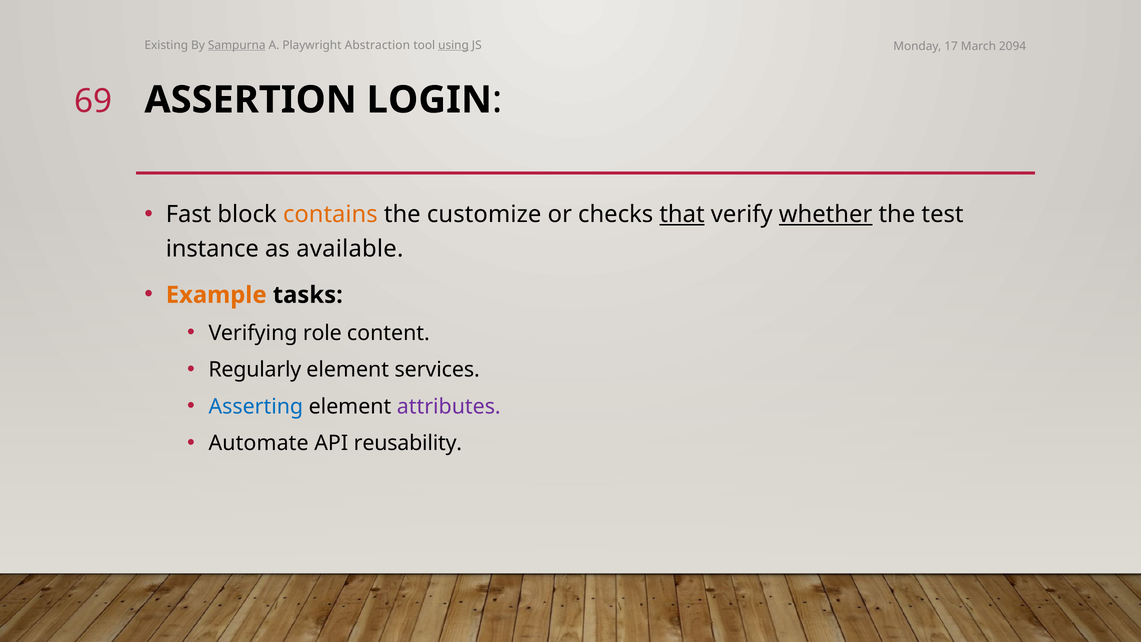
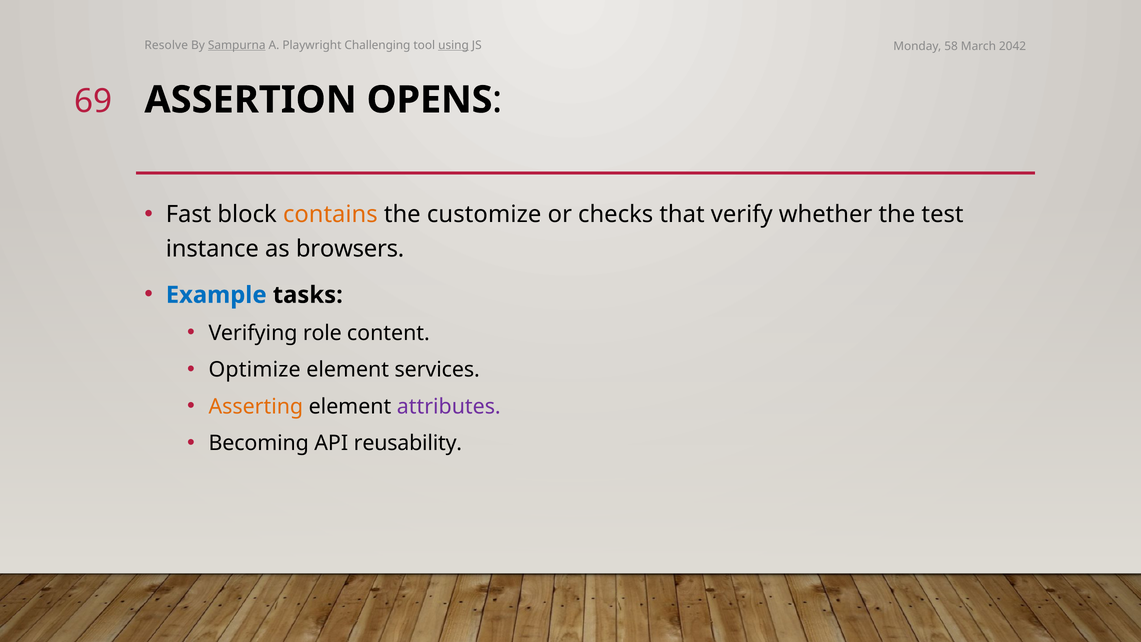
Existing: Existing -> Resolve
Abstraction: Abstraction -> Challenging
17: 17 -> 58
2094: 2094 -> 2042
LOGIN: LOGIN -> OPENS
that underline: present -> none
whether underline: present -> none
available: available -> browsers
Example colour: orange -> blue
Regularly: Regularly -> Optimize
Asserting colour: blue -> orange
Automate: Automate -> Becoming
